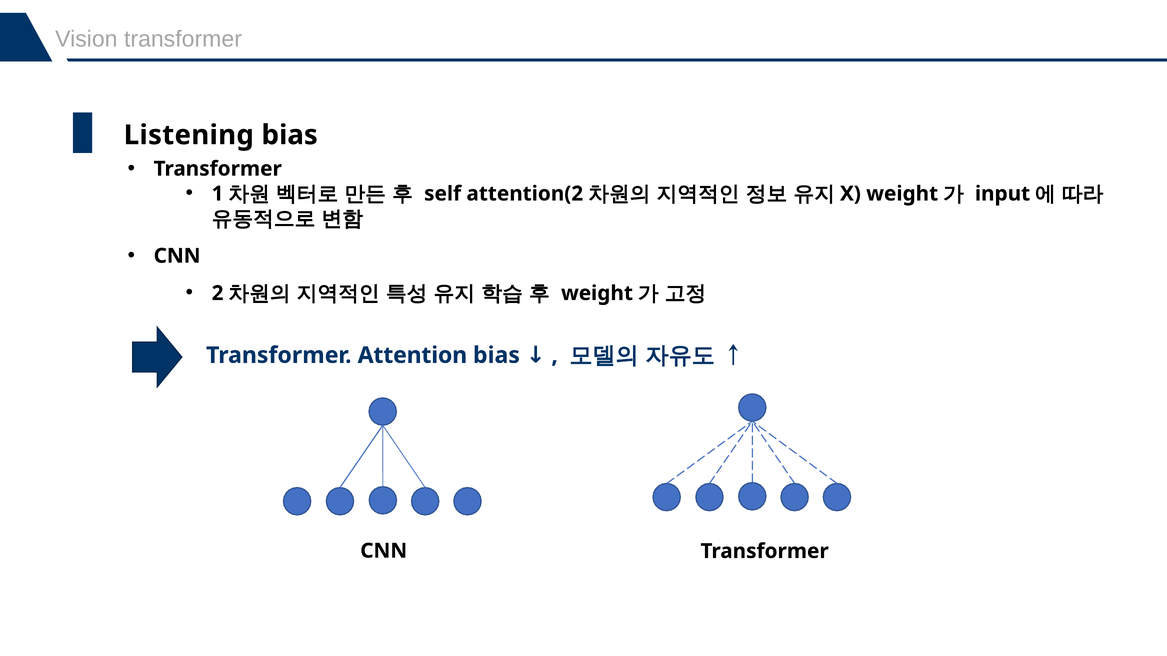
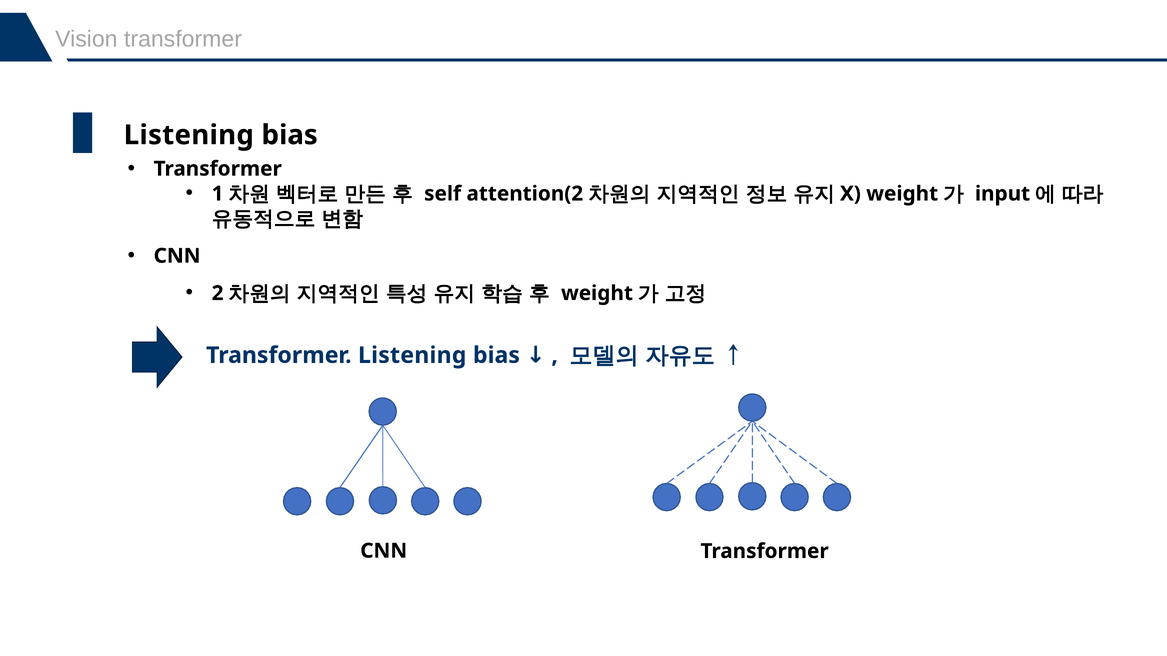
Attention at (412, 356): Attention -> Listening
